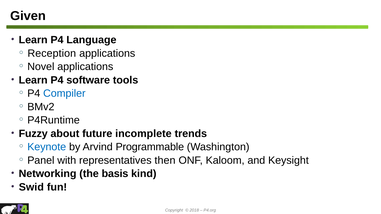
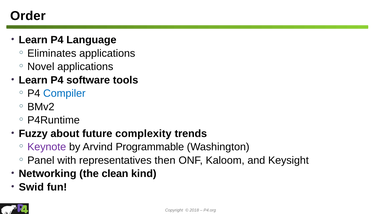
Given: Given -> Order
Reception: Reception -> Eliminates
incomplete: incomplete -> complexity
Keynote colour: blue -> purple
basis: basis -> clean
